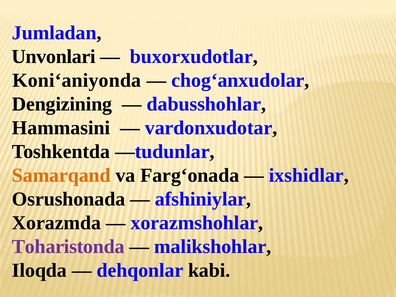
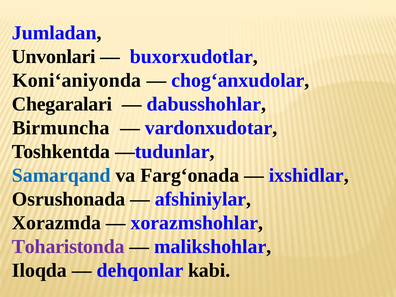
Dеngizining: Dеngizining -> Chеgaralari
Hammasini: Hammasini -> Birmuncha
Samarqand colour: orange -> blue
